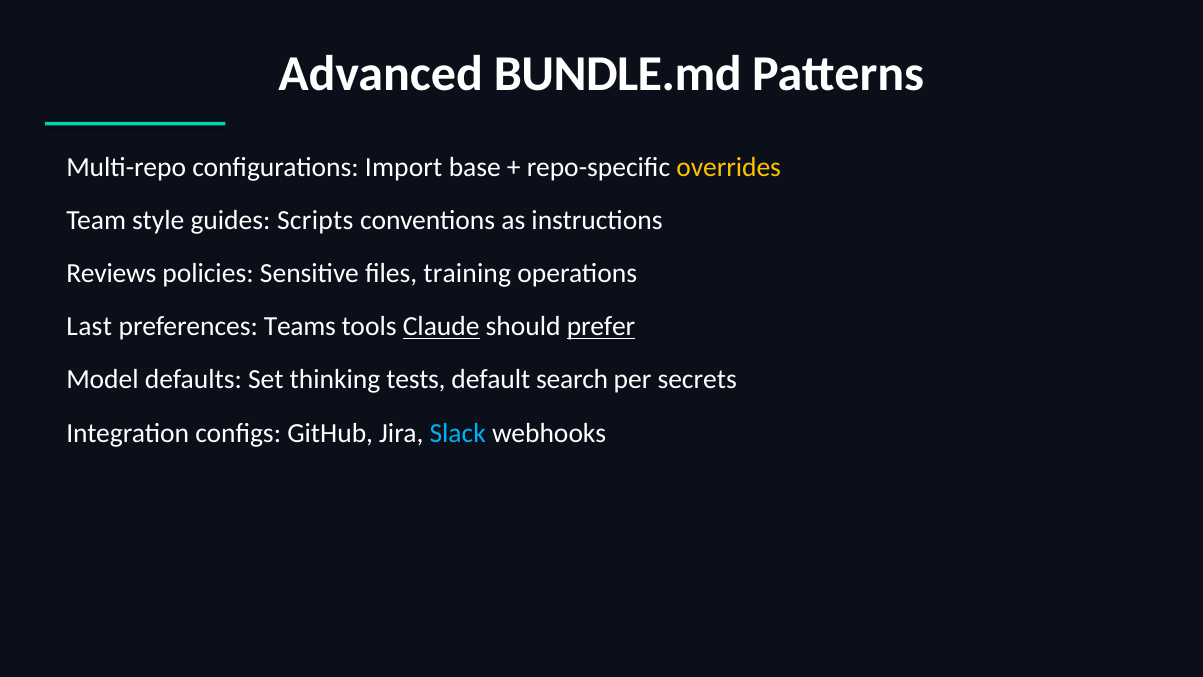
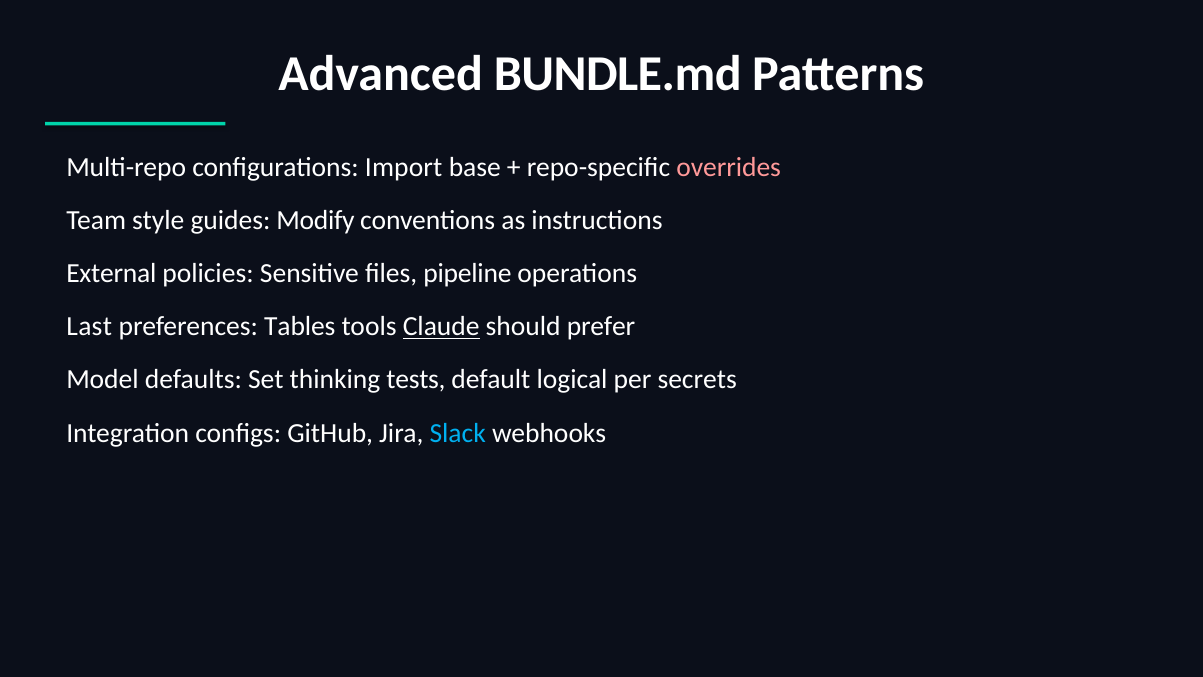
overrides colour: yellow -> pink
Scripts: Scripts -> Modify
Reviews: Reviews -> External
training: training -> pipeline
Teams: Teams -> Tables
prefer underline: present -> none
search: search -> logical
